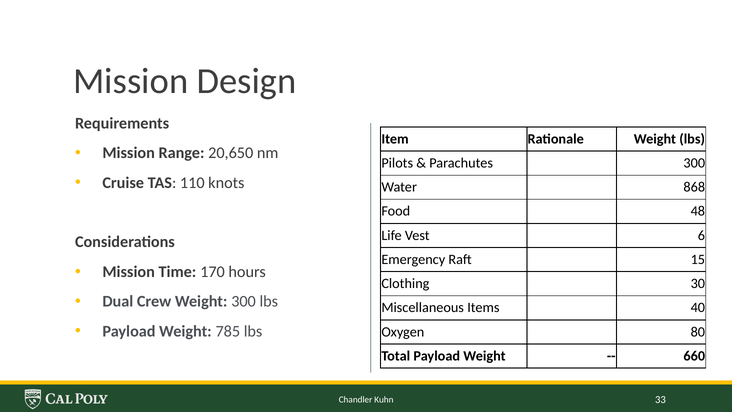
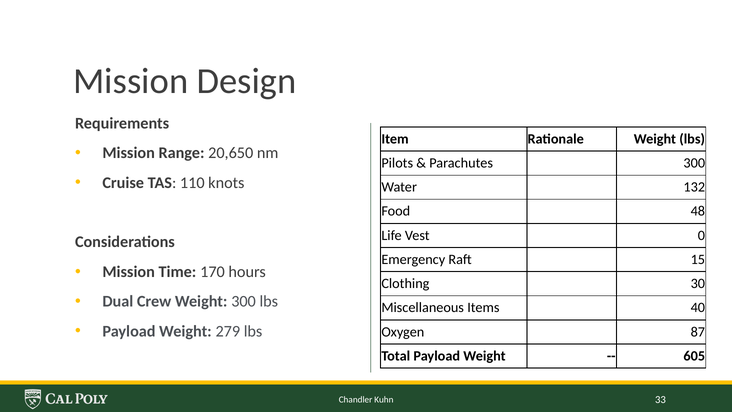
868: 868 -> 132
6: 6 -> 0
785: 785 -> 279
80: 80 -> 87
660: 660 -> 605
